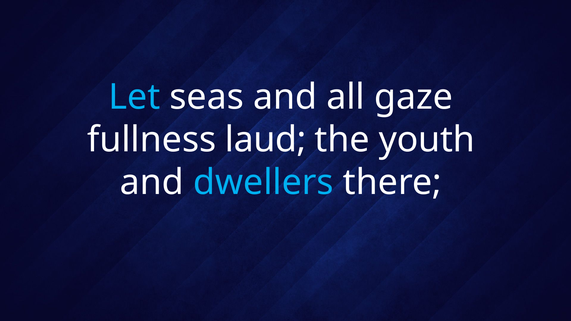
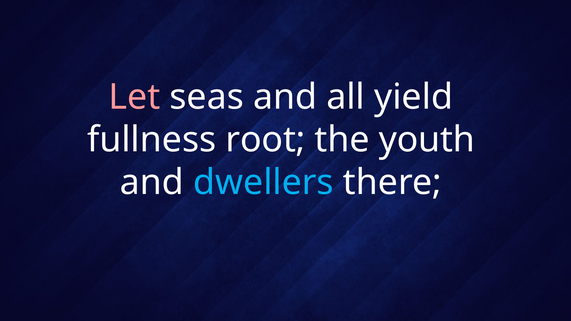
Let colour: light blue -> pink
gaze: gaze -> yield
laud: laud -> root
